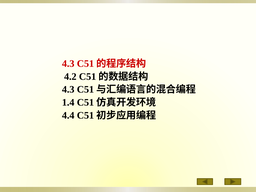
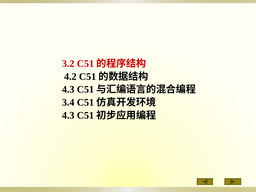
4.3 at (68, 64): 4.3 -> 3.2
1.4: 1.4 -> 3.4
4.4 at (68, 115): 4.4 -> 4.3
